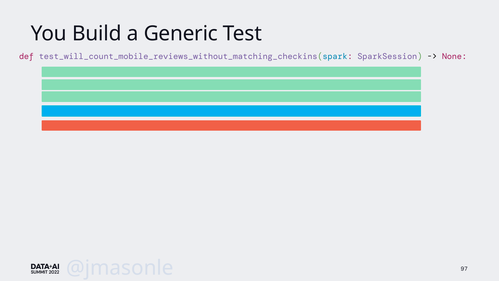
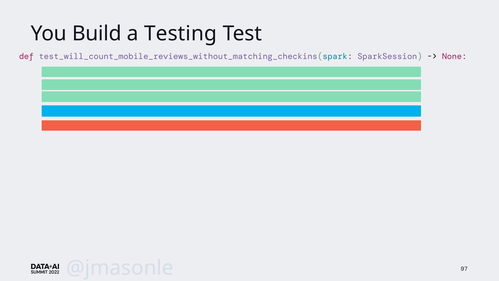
Generic: Generic -> Testing
